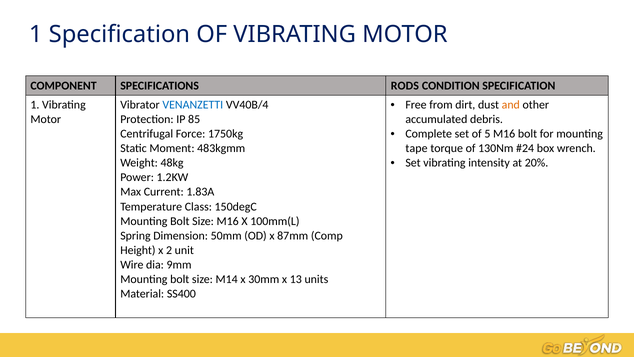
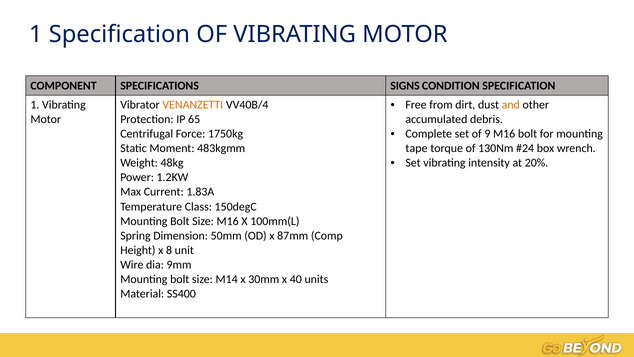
RODS: RODS -> SIGNS
VENANZETTI colour: blue -> orange
85: 85 -> 65
5: 5 -> 9
2: 2 -> 8
13: 13 -> 40
